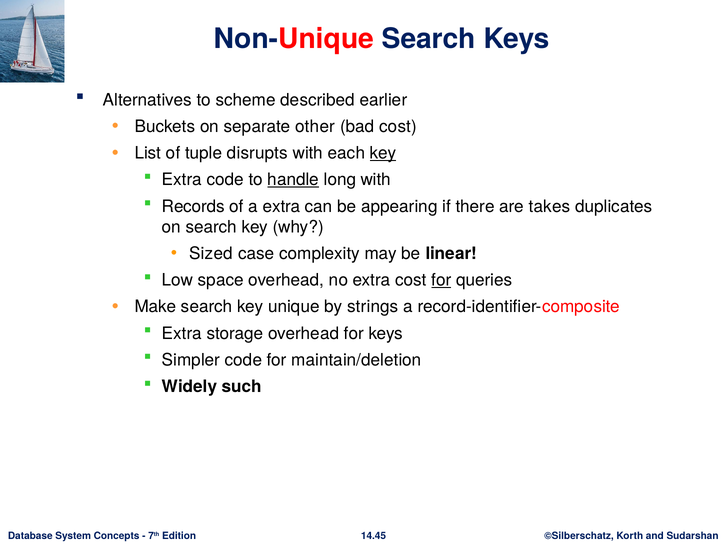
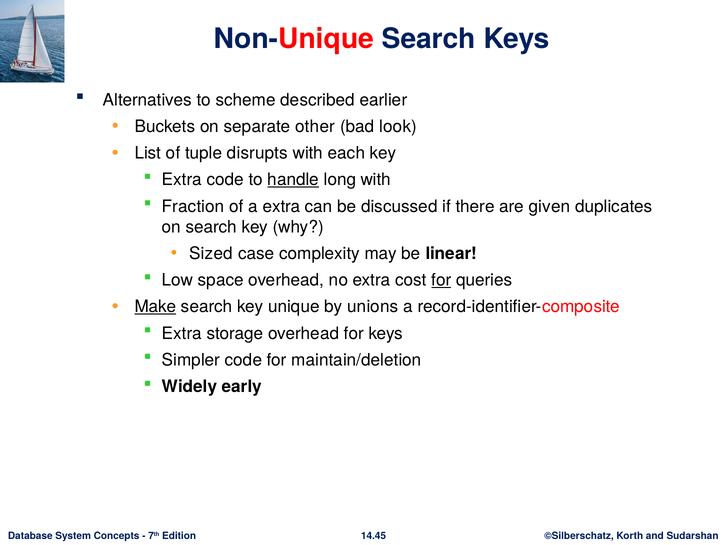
bad cost: cost -> look
key at (383, 153) underline: present -> none
Records: Records -> Fraction
appearing: appearing -> discussed
takes: takes -> given
Make underline: none -> present
strings: strings -> unions
such: such -> early
